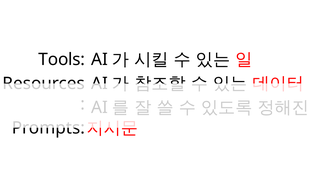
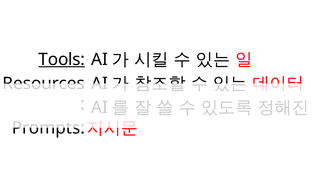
Tools underline: none -> present
